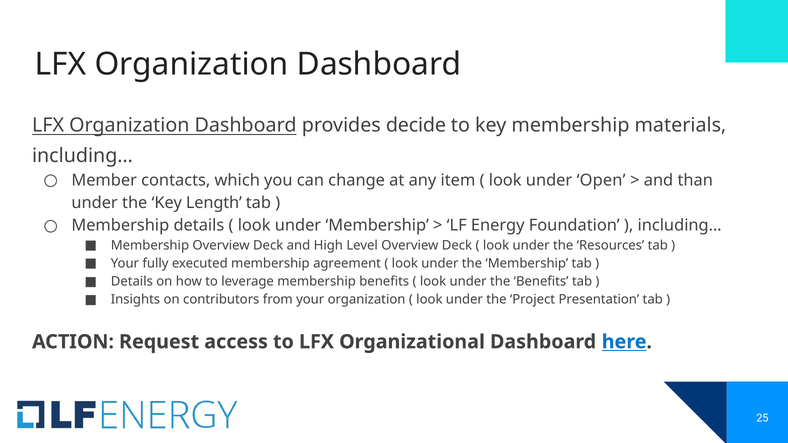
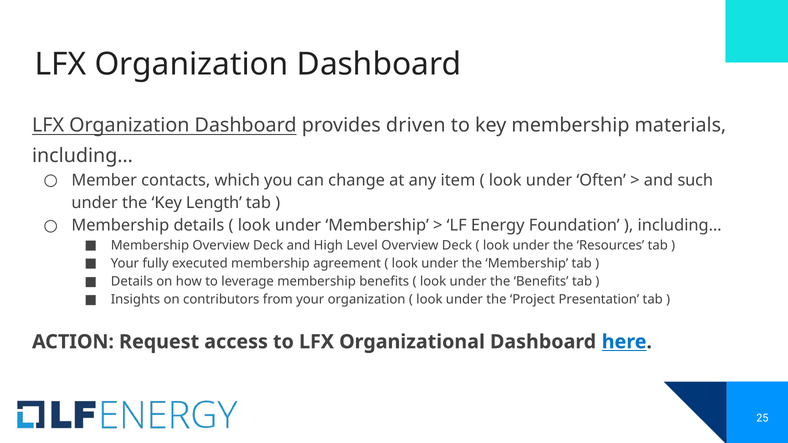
decide: decide -> driven
Open: Open -> Often
than: than -> such
